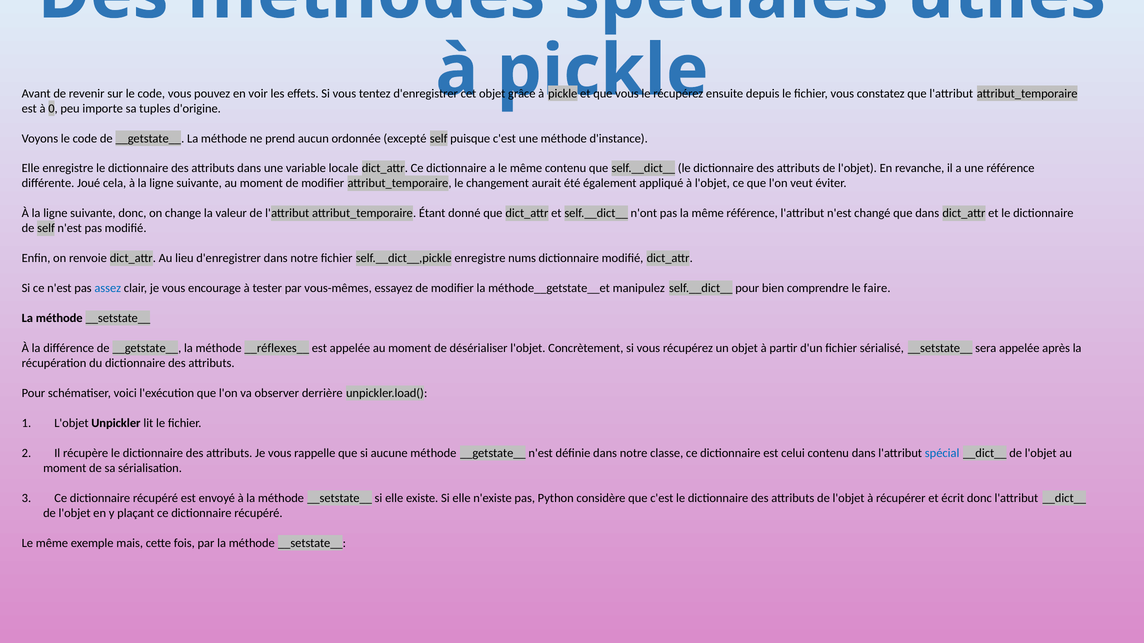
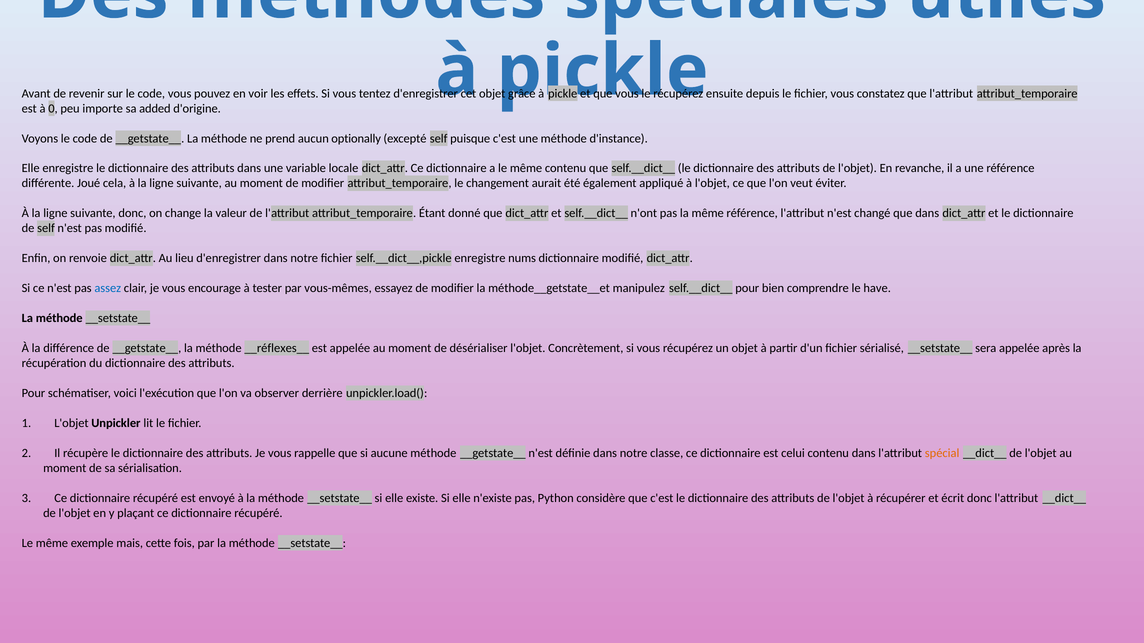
tuples: tuples -> added
ordonnée: ordonnée -> optionally
faire: faire -> have
spécial colour: blue -> orange
